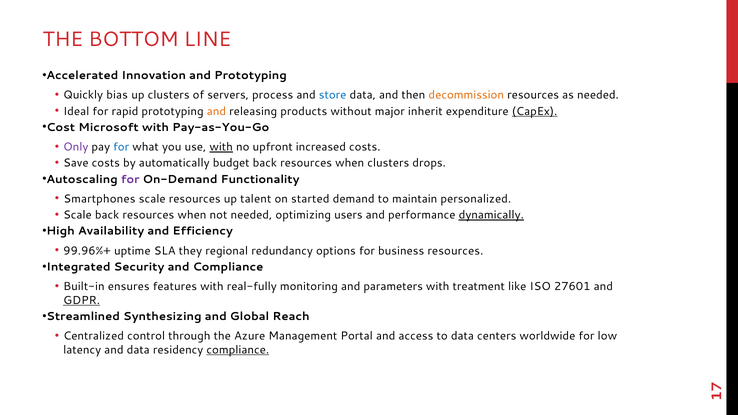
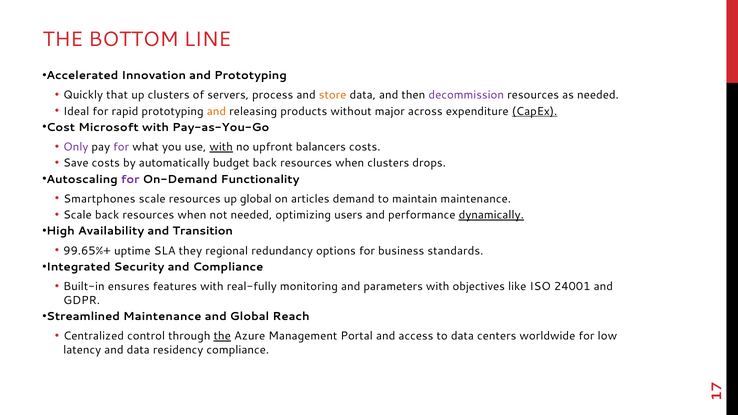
bias: bias -> that
store colour: blue -> orange
decommission colour: orange -> purple
inherit: inherit -> across
for at (121, 147) colour: blue -> purple
increased: increased -> balancers
up talent: talent -> global
started: started -> articles
maintain personalized: personalized -> maintenance
Efficiency: Efficiency -> Transition
99.96%+: 99.96%+ -> 99.65%+
business resources: resources -> standards
treatment: treatment -> objectives
27601: 27601 -> 24001
GDPR underline: present -> none
Streamlined Synthesizing: Synthesizing -> Maintenance
the at (222, 336) underline: none -> present
compliance at (238, 350) underline: present -> none
